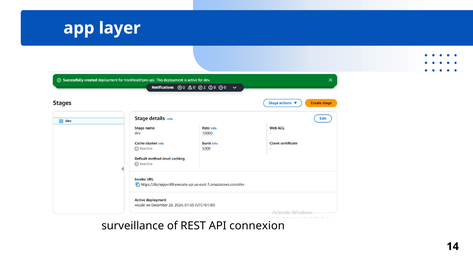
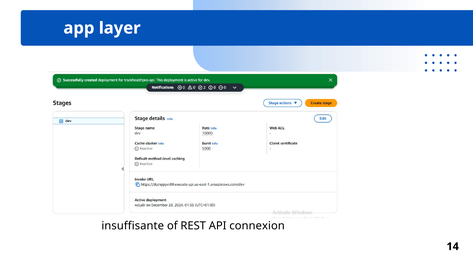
surveillance: surveillance -> insuffisante
